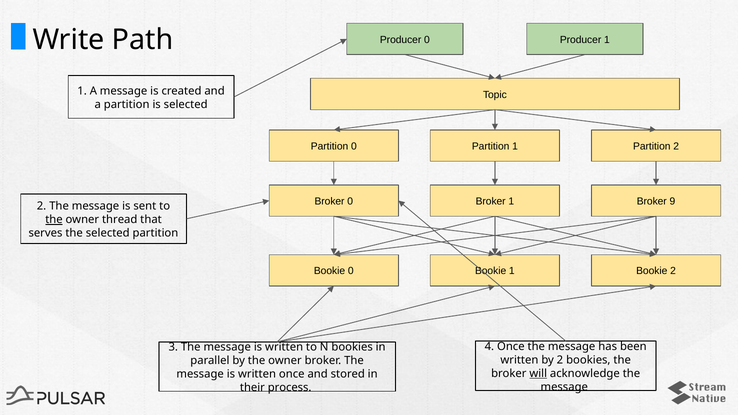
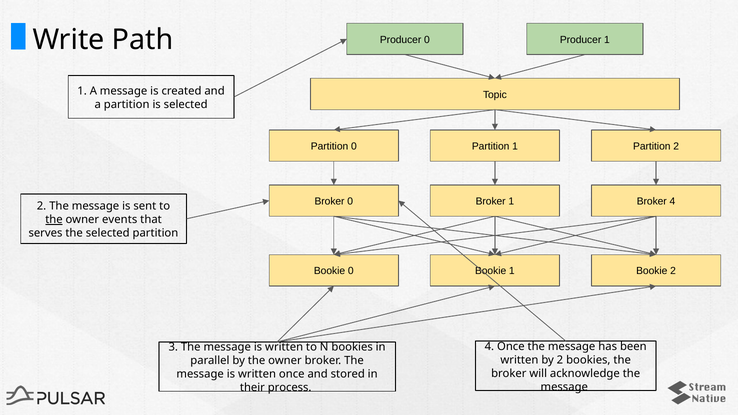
Broker 9: 9 -> 4
thread: thread -> events
will underline: present -> none
